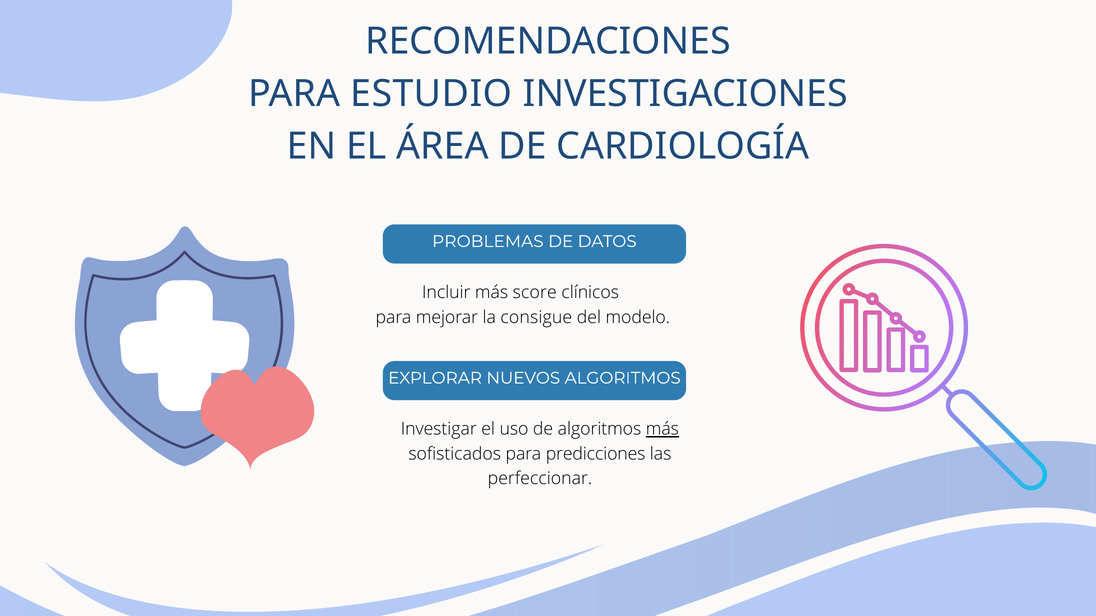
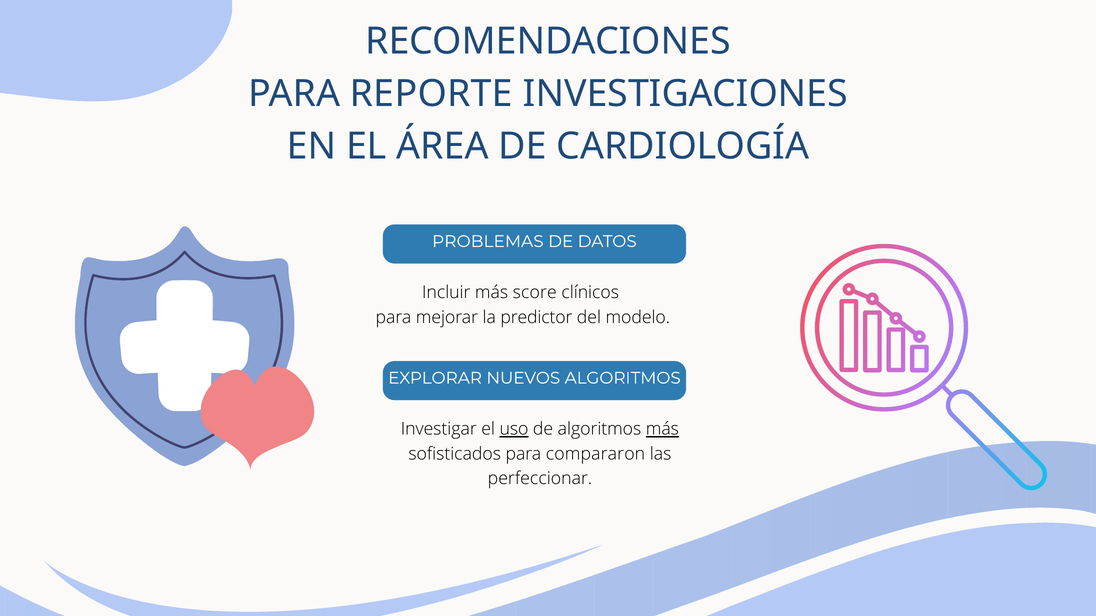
ESTUDIO: ESTUDIO -> REPORTE
consigue: consigue -> predictor
uso underline: none -> present
predicciones: predicciones -> compararon
